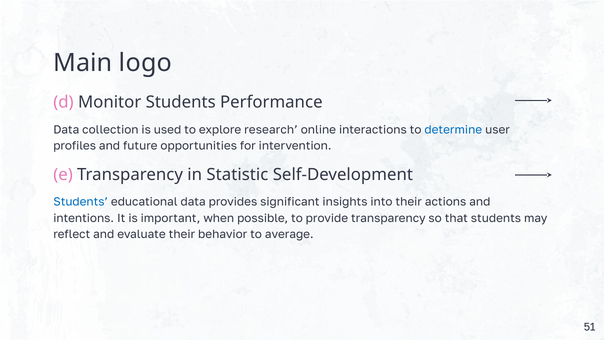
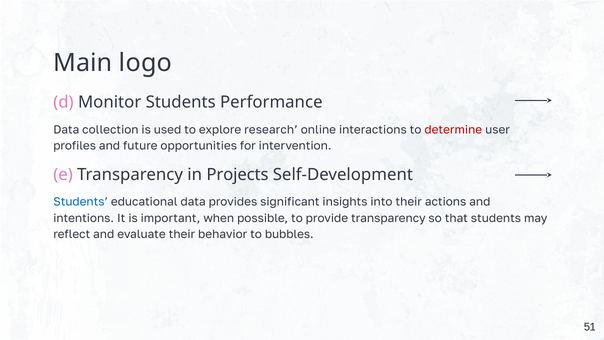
determine colour: blue -> red
Statistic: Statistic -> Projects
average: average -> bubbles
